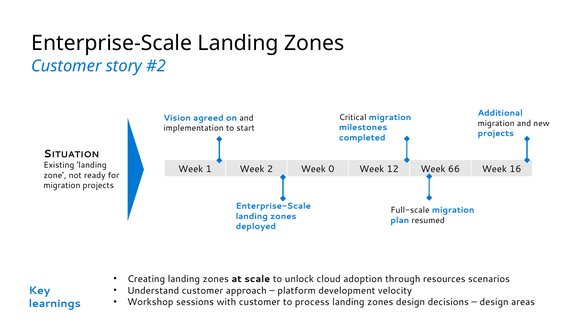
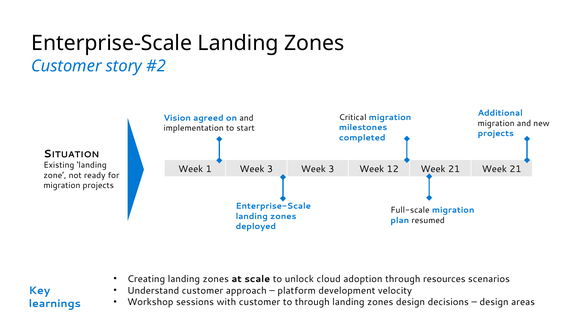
1 Week 2: 2 -> 3
0 at (331, 169): 0 -> 3
12 Week 66: 66 -> 21
16 at (515, 169): 16 -> 21
to process: process -> through
